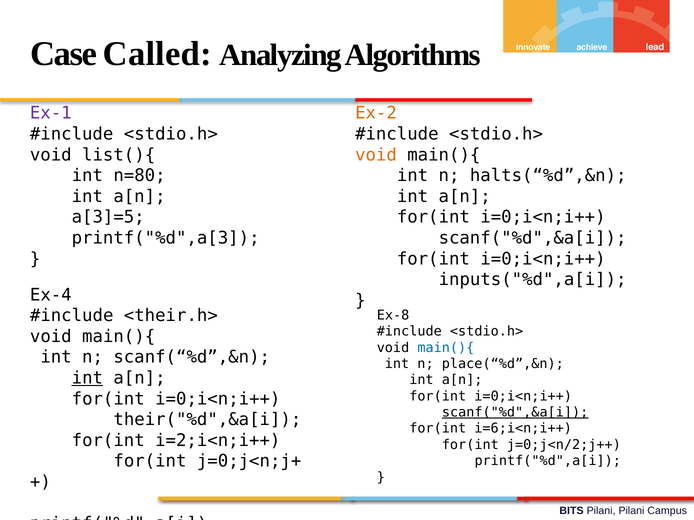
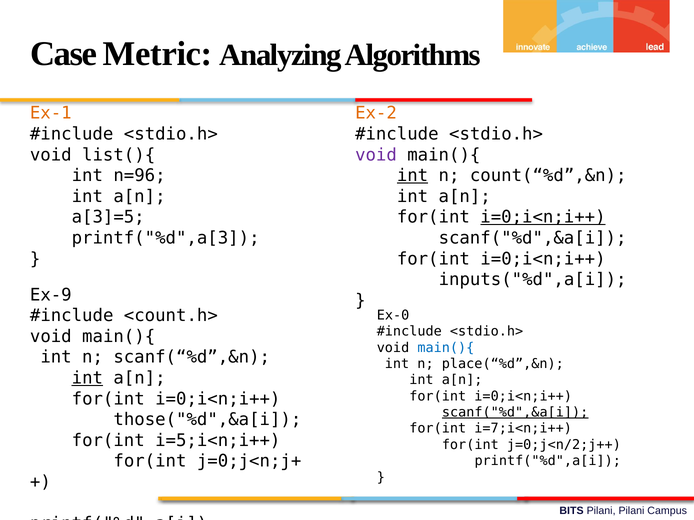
Called: Called -> Metric
Ex-1 colour: purple -> orange
void at (376, 155) colour: orange -> purple
n=80: n=80 -> n=96
int at (413, 176) underline: none -> present
halts(“%d”,&n: halts(“%d”,&n -> count(“%d”,&n
i=0;i<n;i++ at (543, 217) underline: none -> present
Ex-4: Ex-4 -> Ex-9
<their.h>: <their.h> -> <count.h>
Ex-8: Ex-8 -> Ex-0
their("%d",&a[i: their("%d",&a[i -> those("%d",&a[i
i=6;i<n;i++: i=6;i<n;i++ -> i=7;i<n;i++
i=2;i<n;i++: i=2;i<n;i++ -> i=5;i<n;i++
